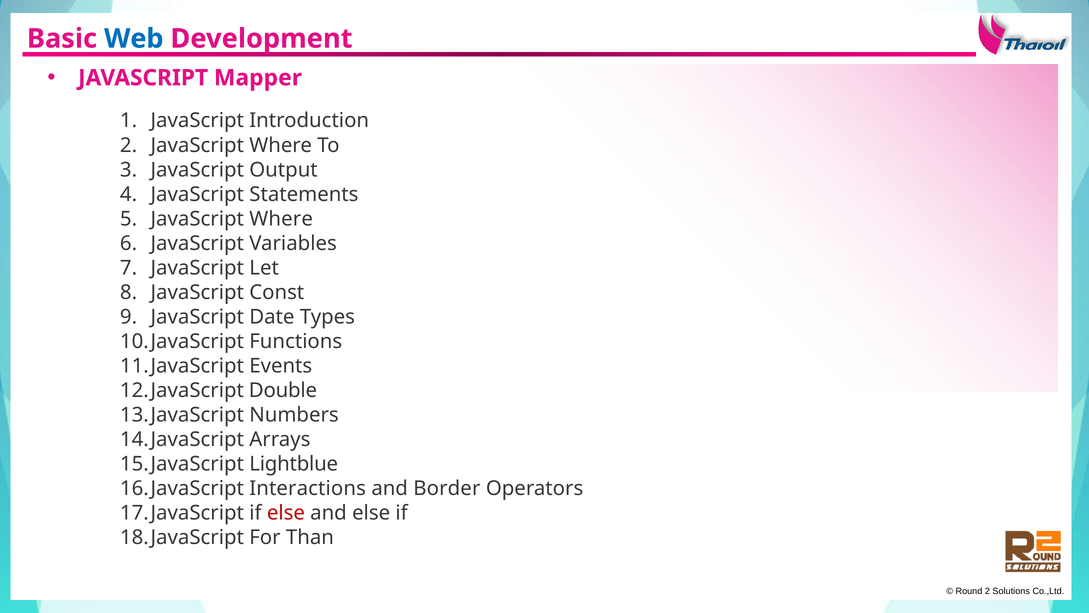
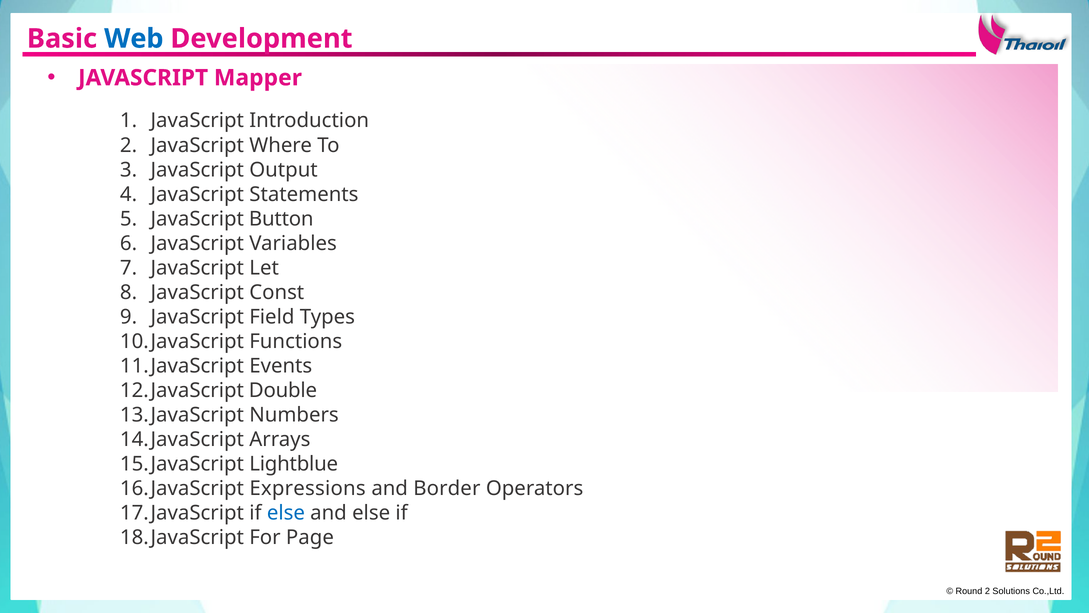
Where at (281, 219): Where -> Button
Date: Date -> Field
Interactions: Interactions -> Expressions
else at (286, 513) colour: red -> blue
Than: Than -> Page
